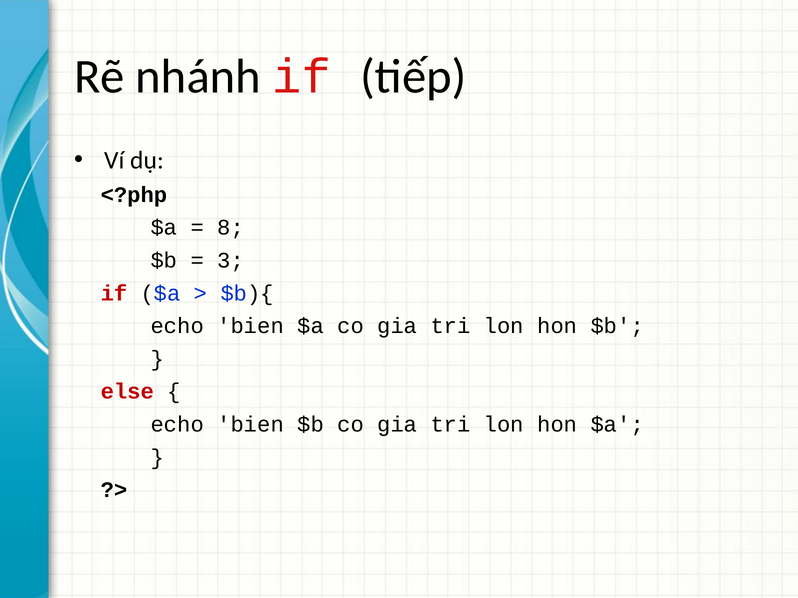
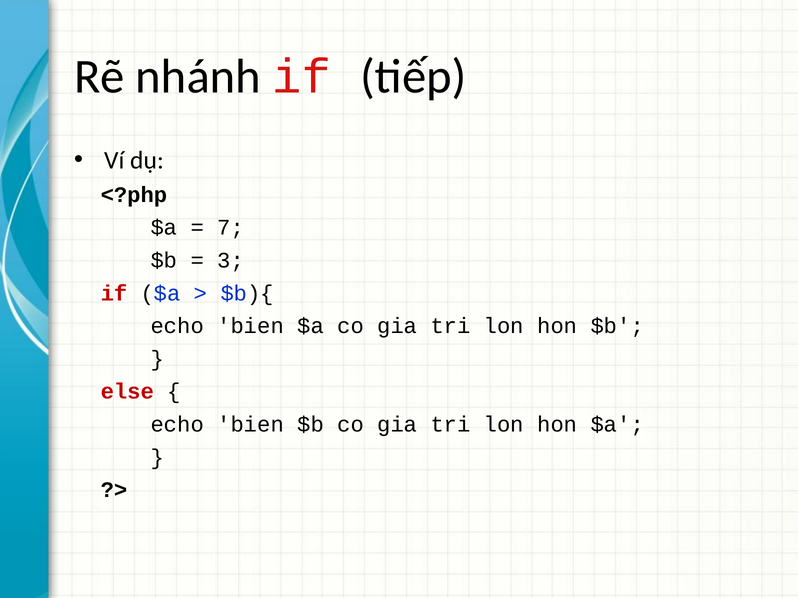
8: 8 -> 7
